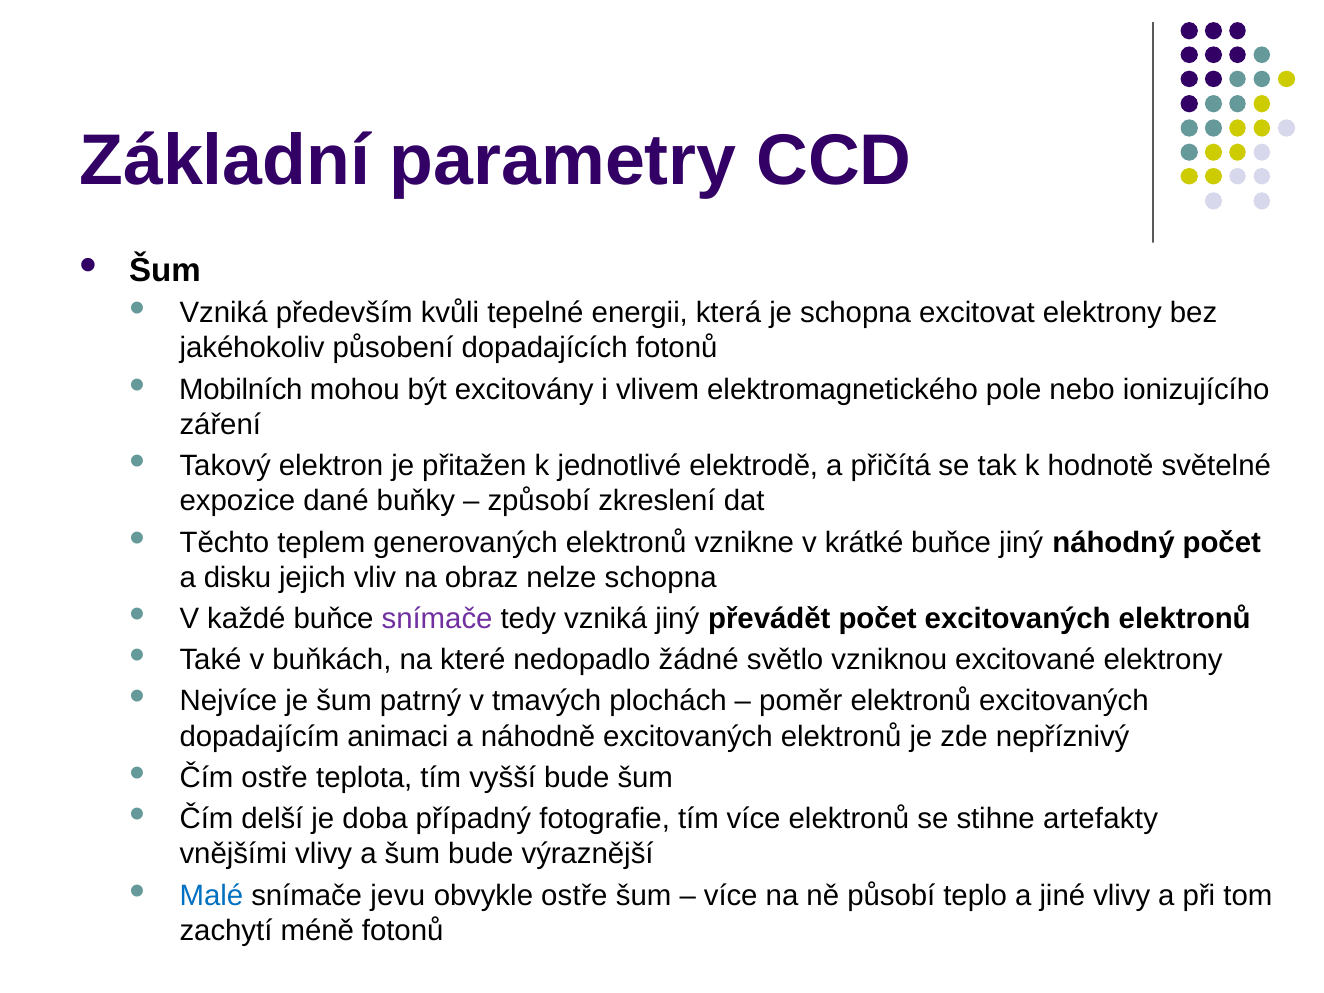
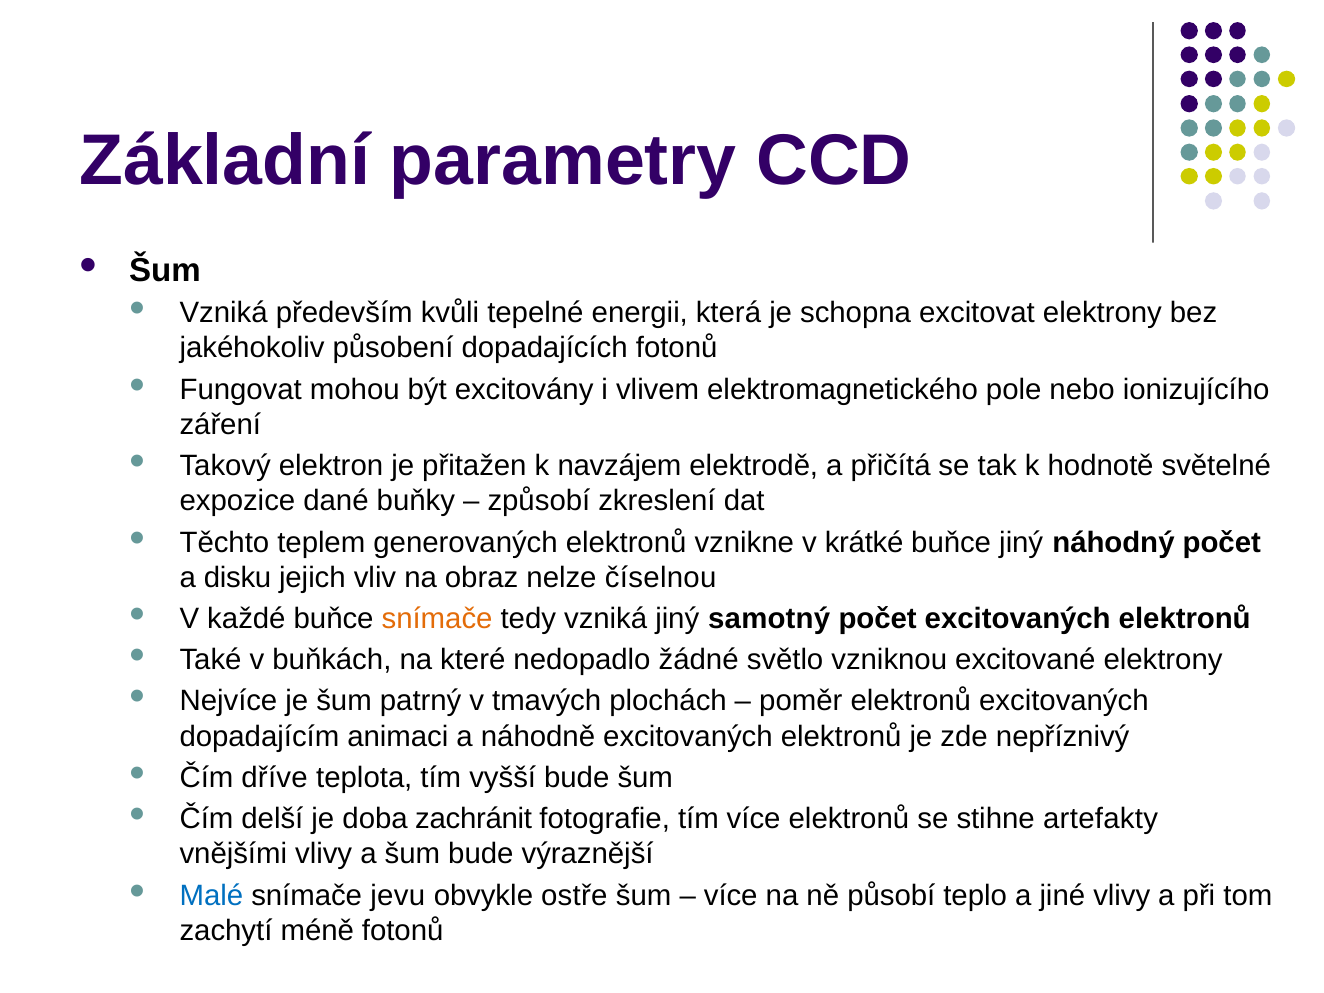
Mobilních: Mobilních -> Fungovat
jednotlivé: jednotlivé -> navzájem
nelze schopna: schopna -> číselnou
snímače at (437, 619) colour: purple -> orange
převádět: převádět -> samotný
Čím ostře: ostře -> dříve
případný: případný -> zachránit
